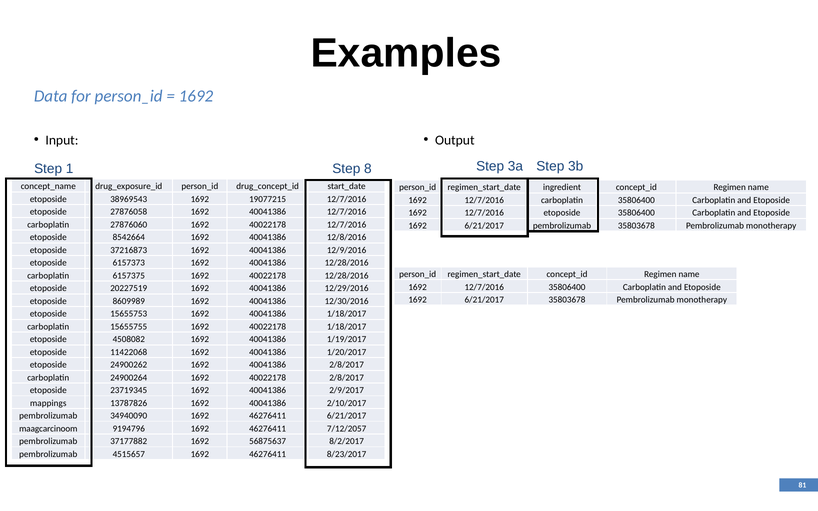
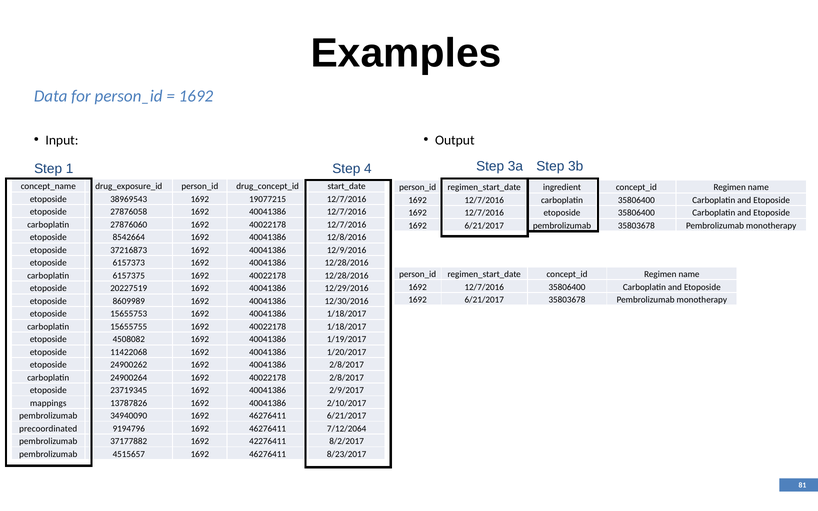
8: 8 -> 4
maagcarcinoom: maagcarcinoom -> precoordinated
7/12/2057: 7/12/2057 -> 7/12/2064
56875637: 56875637 -> 42276411
